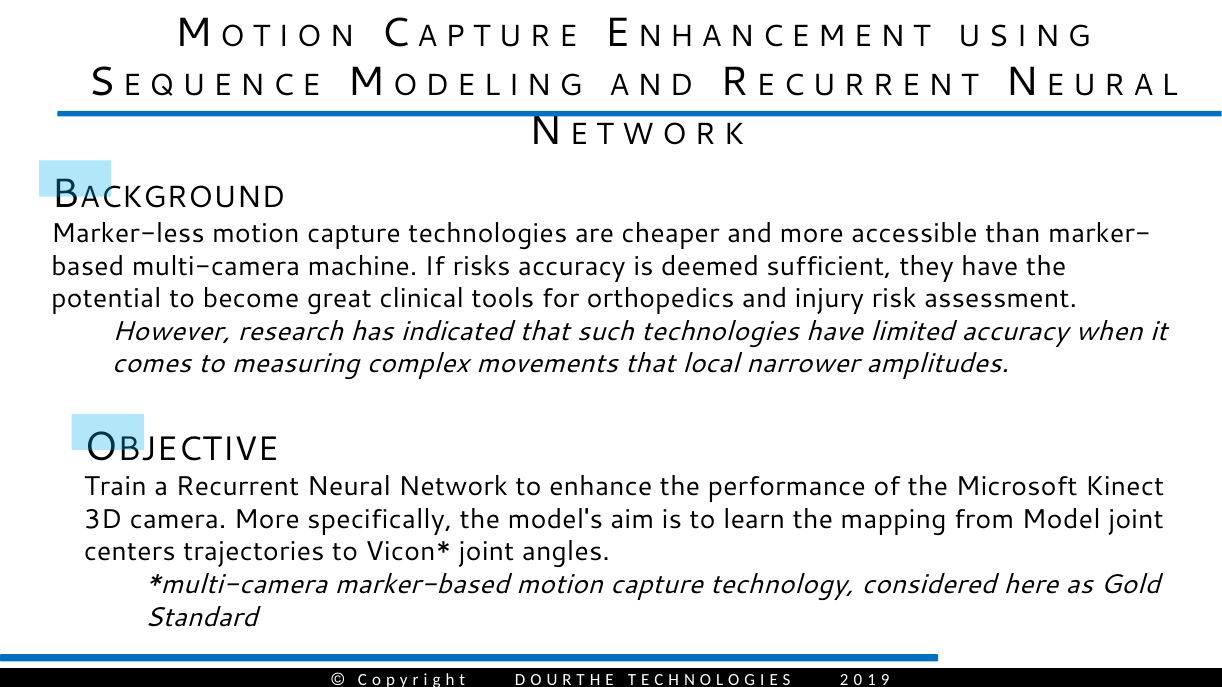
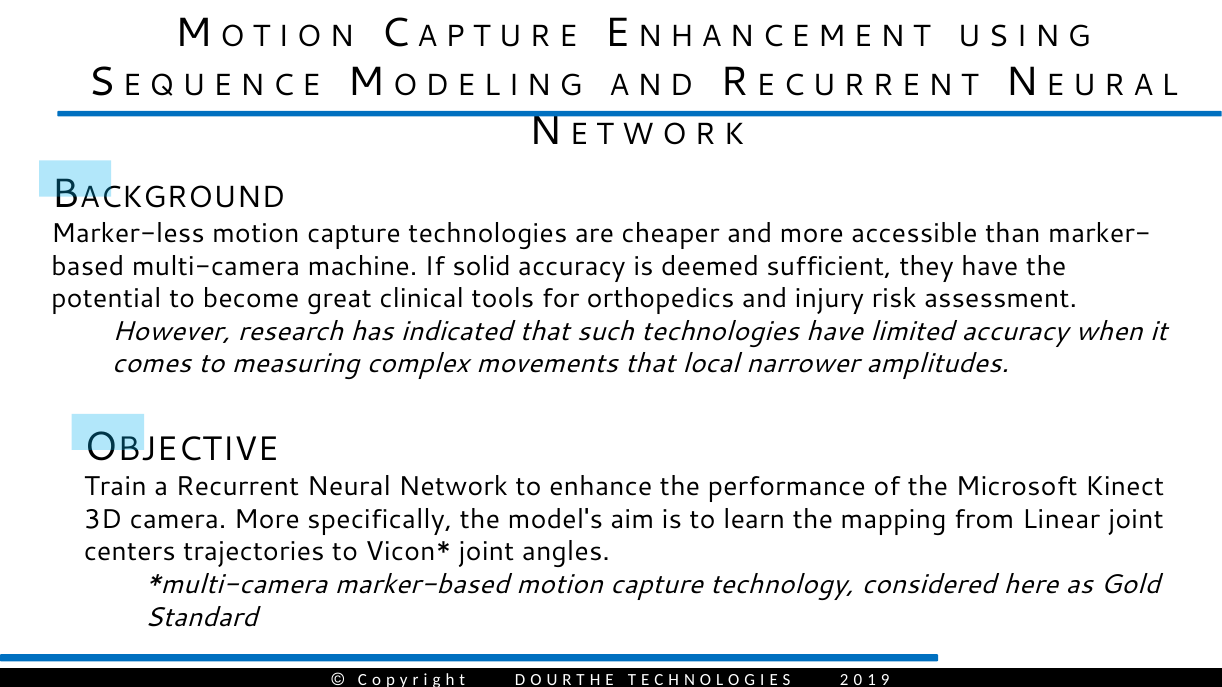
risks: risks -> solid
Model: Model -> Linear
